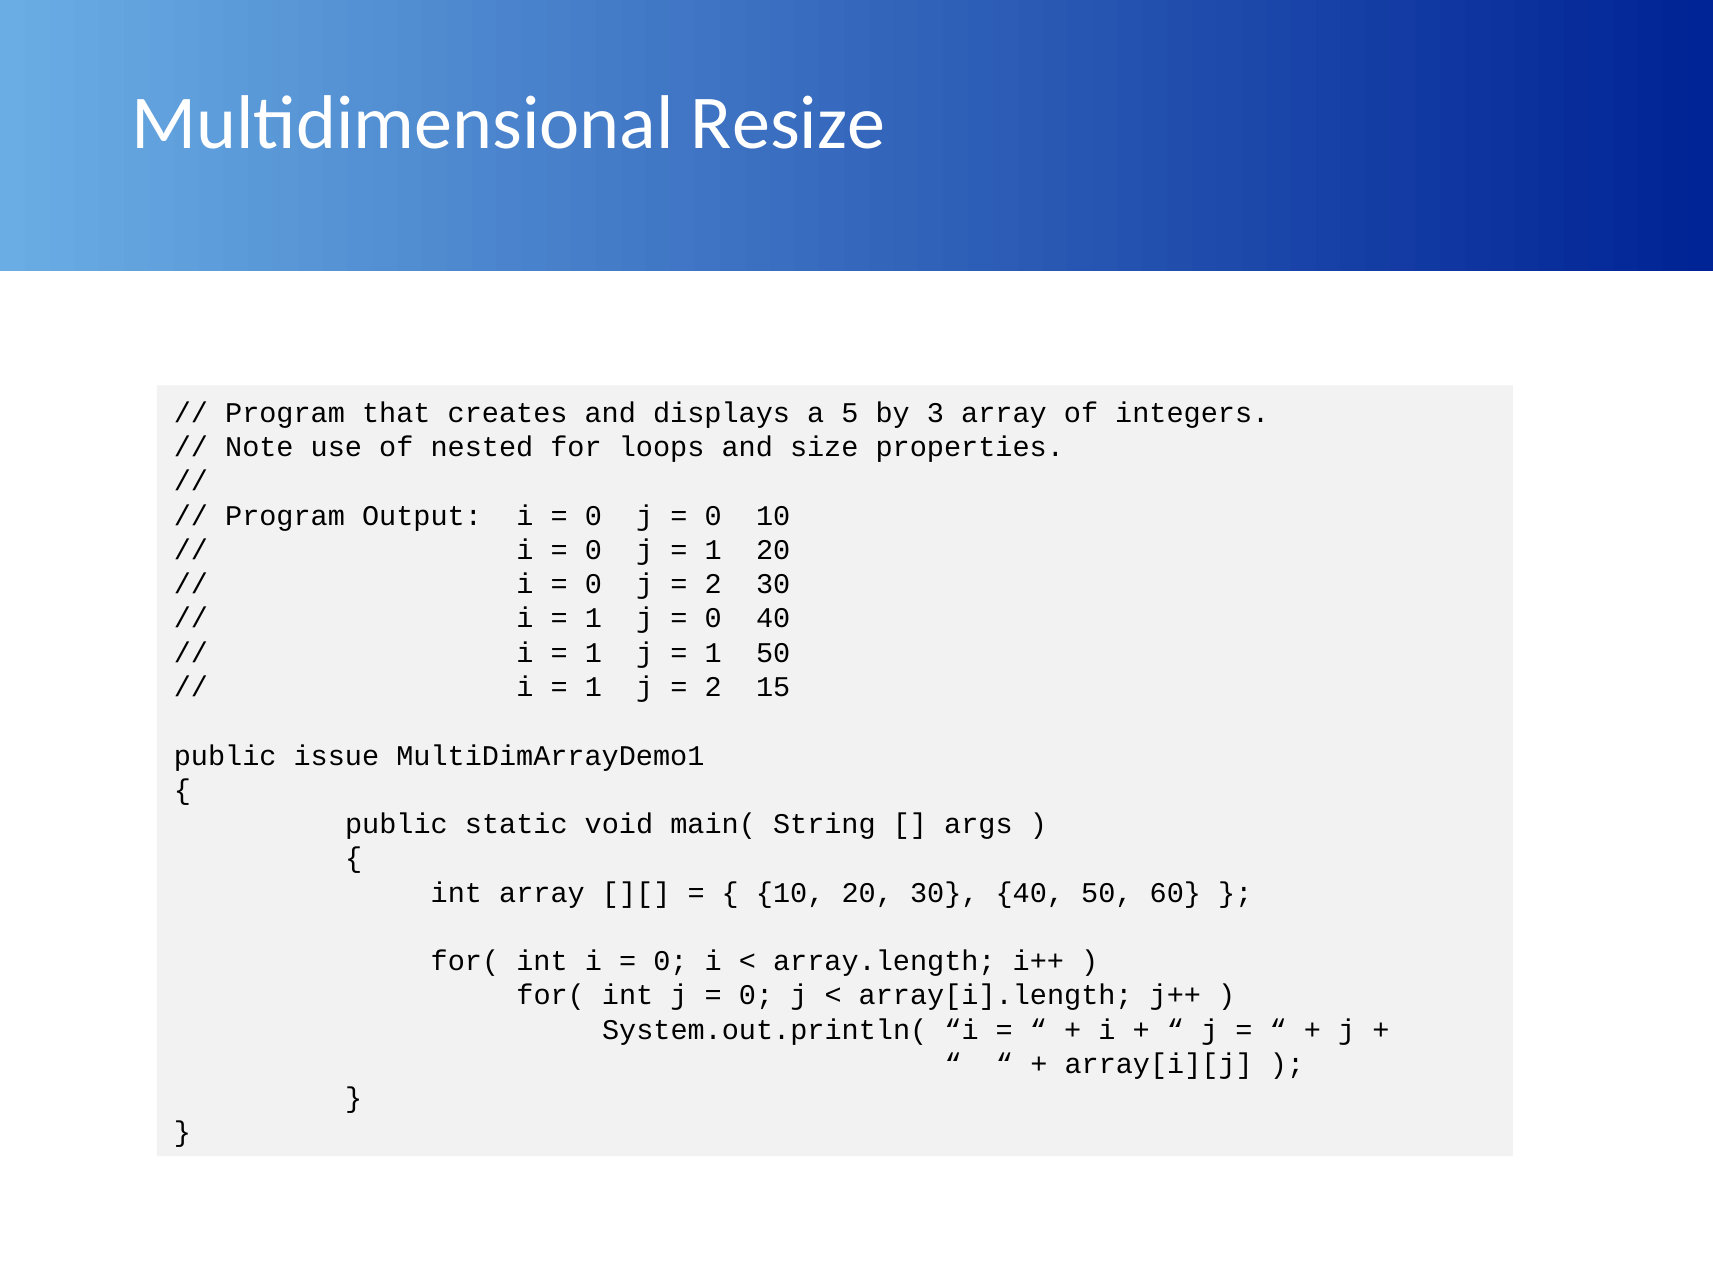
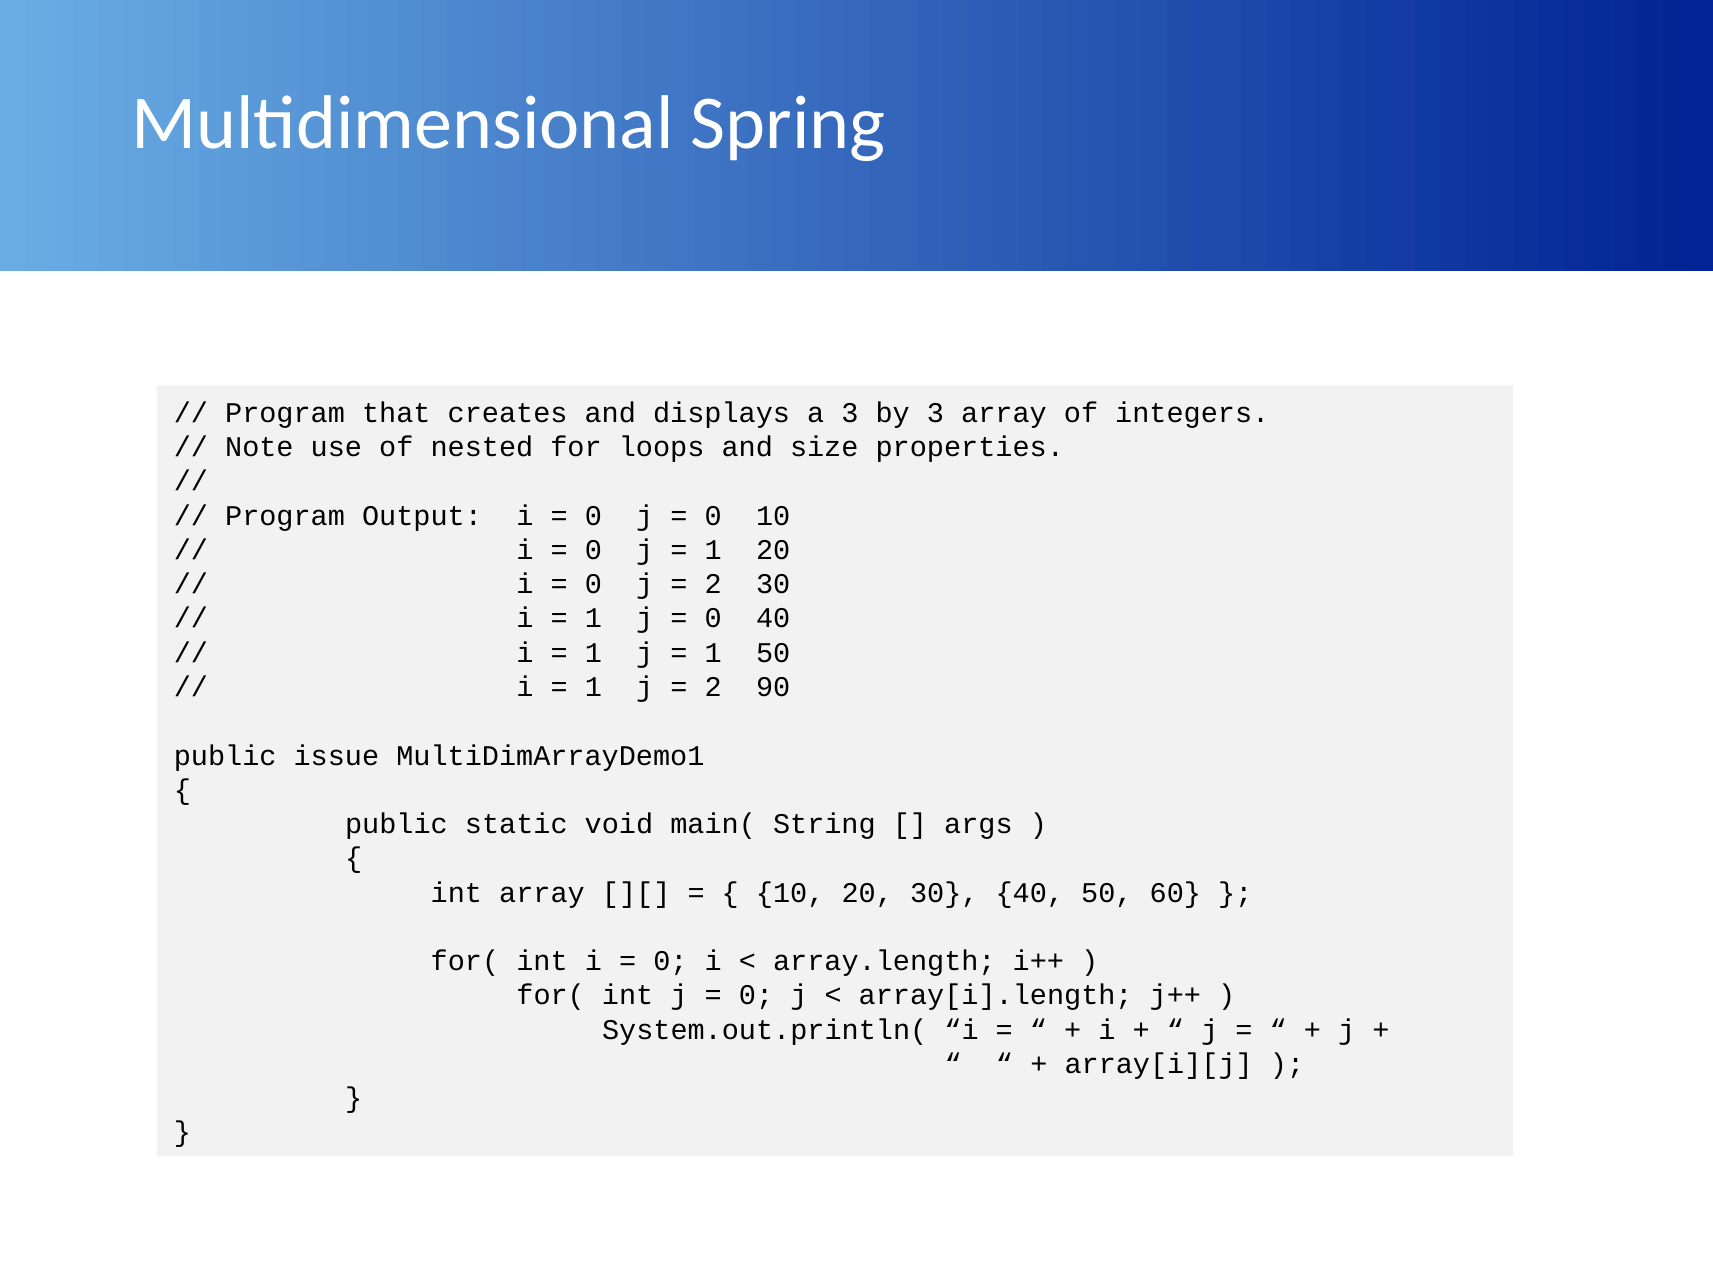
Resize: Resize -> Spring
a 5: 5 -> 3
15: 15 -> 90
